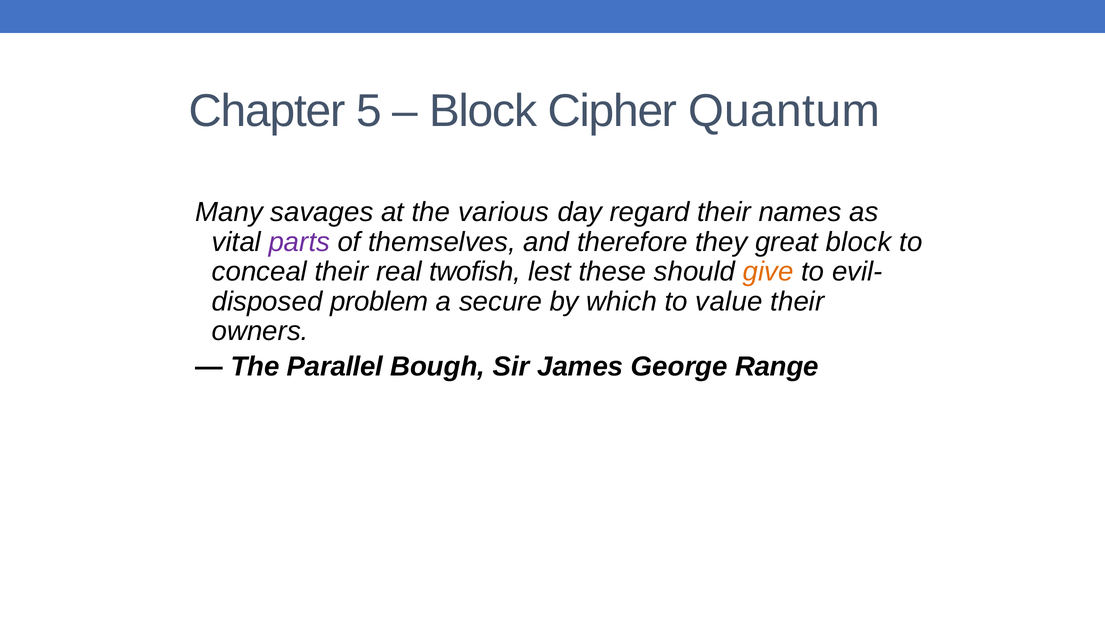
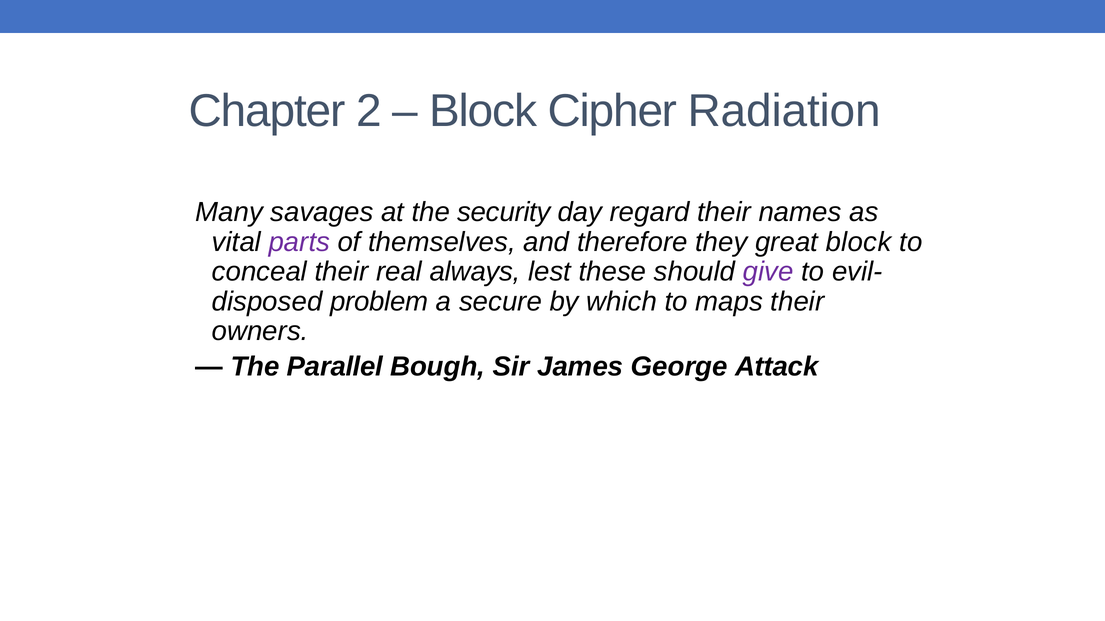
5: 5 -> 2
Quantum: Quantum -> Radiation
various: various -> security
twofish: twofish -> always
give colour: orange -> purple
value: value -> maps
Range: Range -> Attack
